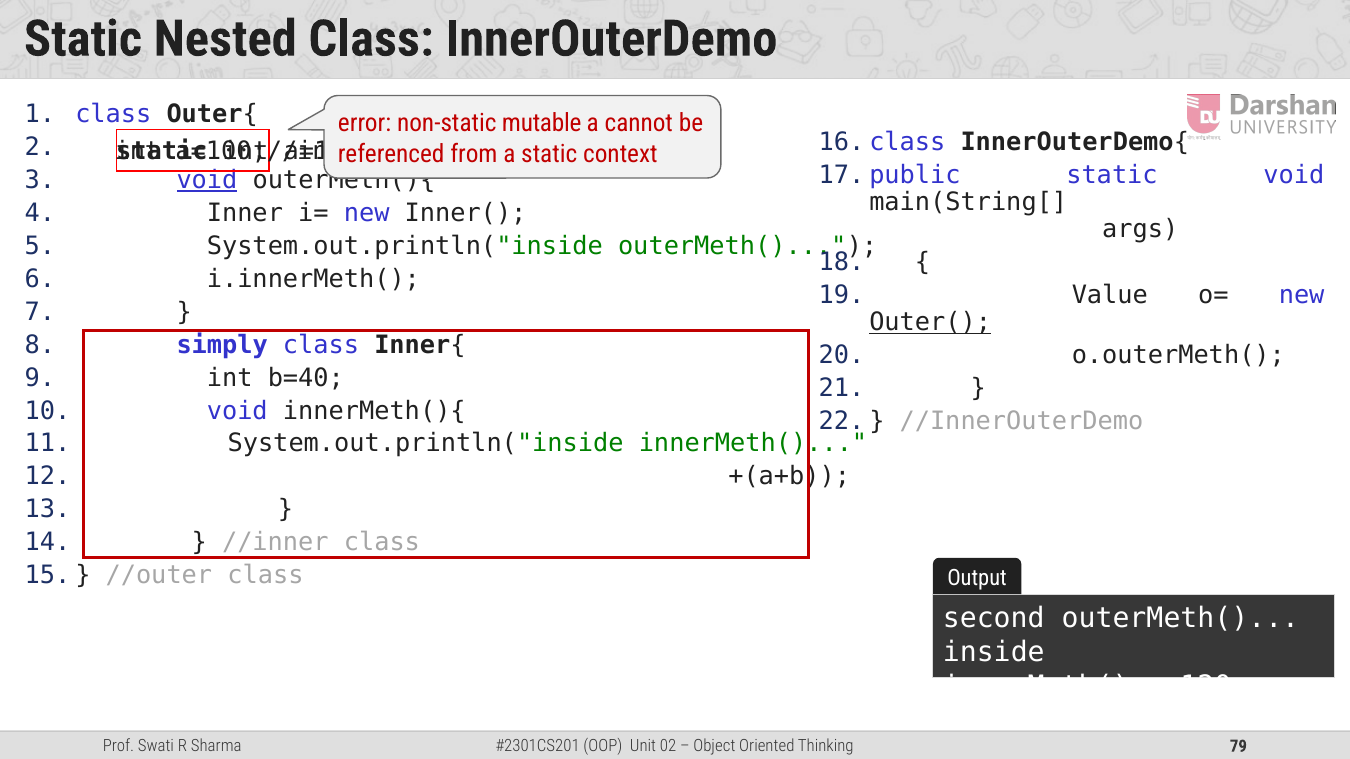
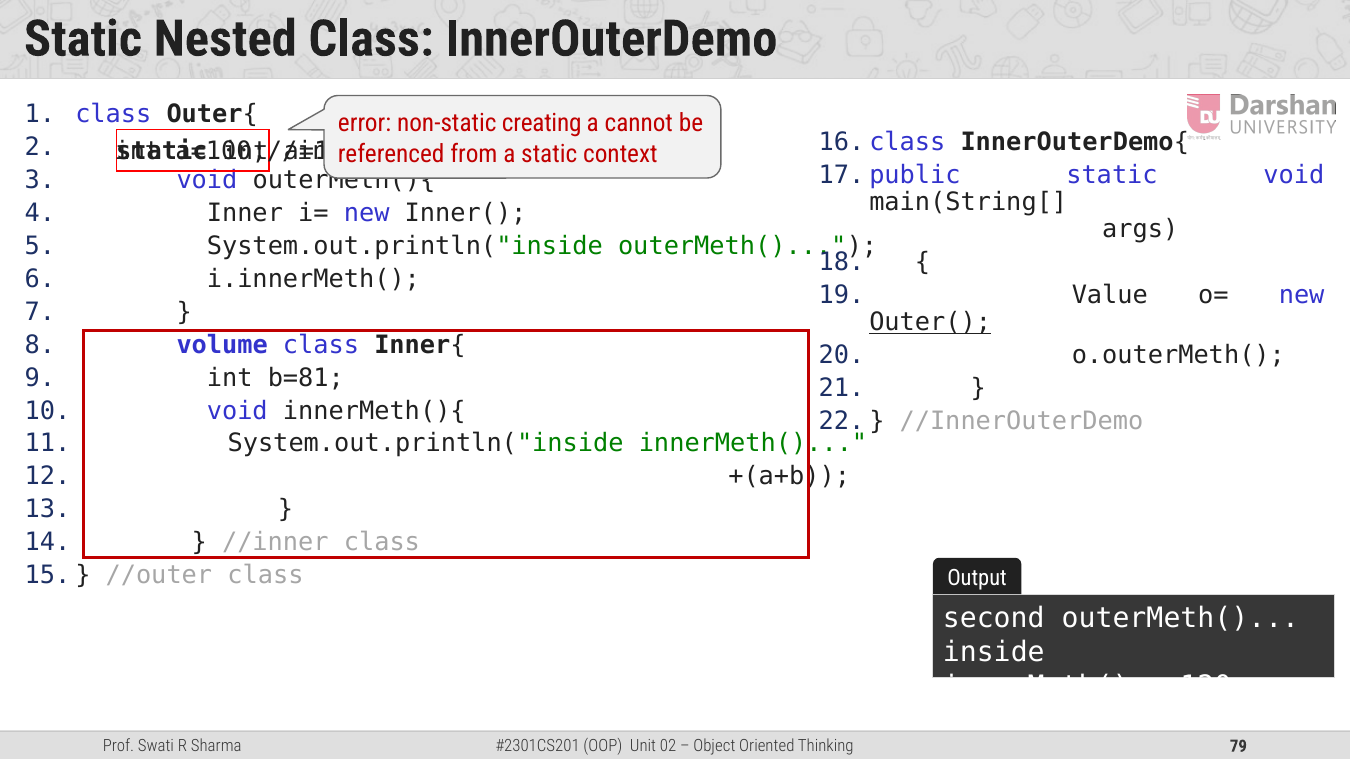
mutable: mutable -> creating
void at (207, 180) underline: present -> none
simply: simply -> volume
b=40: b=40 -> b=81
